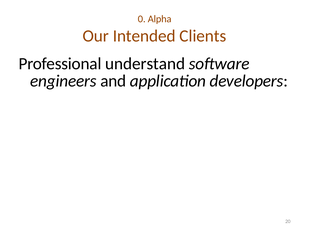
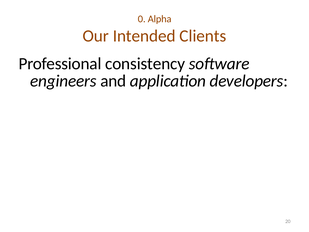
understand: understand -> consistency
